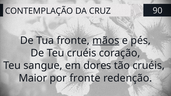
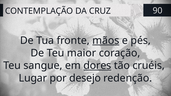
Teu cruéis: cruéis -> maior
dores underline: none -> present
Maior: Maior -> Lugar
por fronte: fronte -> desejo
